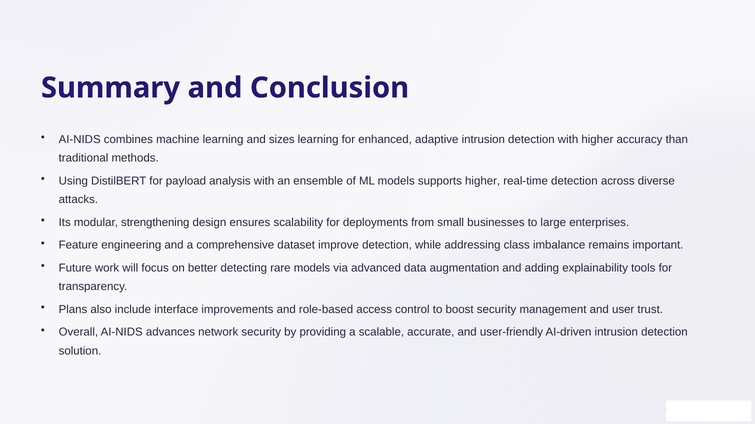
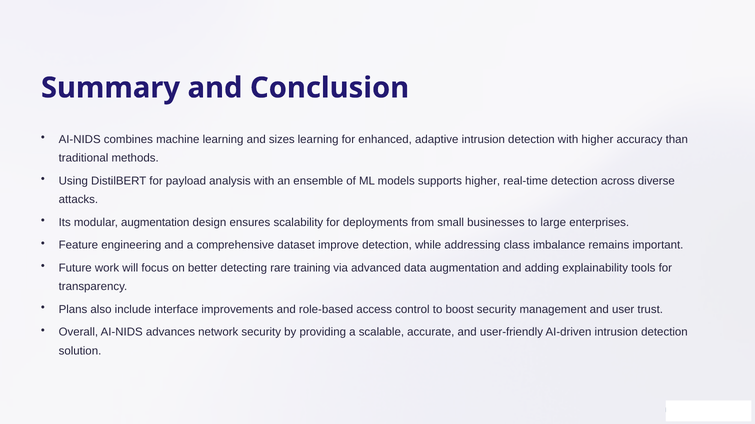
modular strengthening: strengthening -> augmentation
rare models: models -> training
